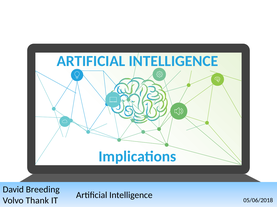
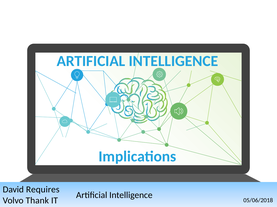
Breeding: Breeding -> Requires
